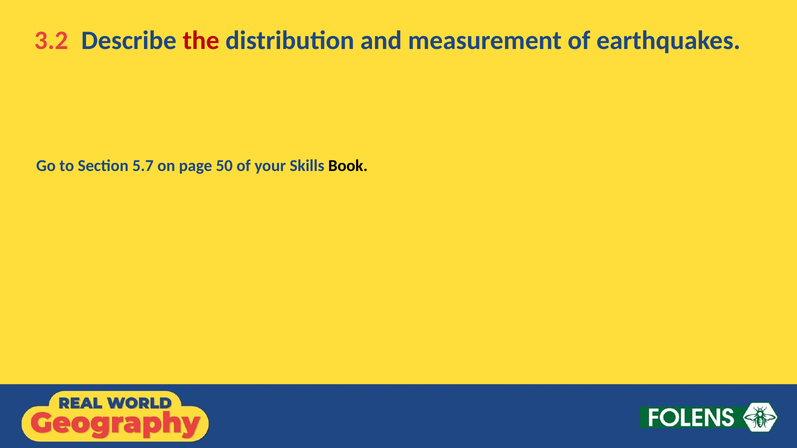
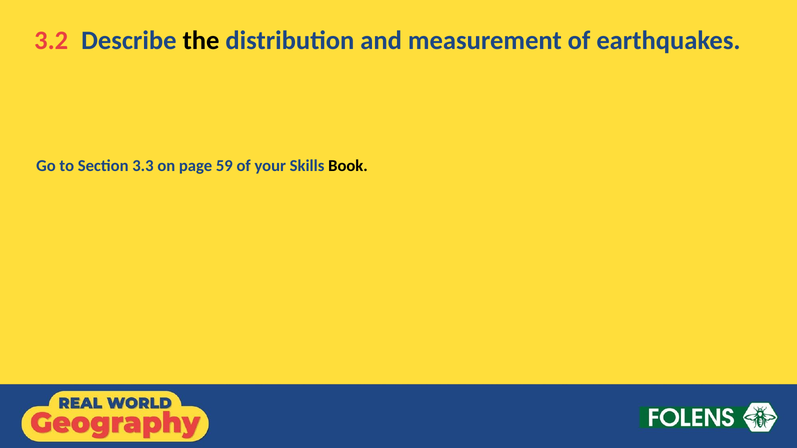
the colour: red -> black
5.7: 5.7 -> 3.3
50: 50 -> 59
